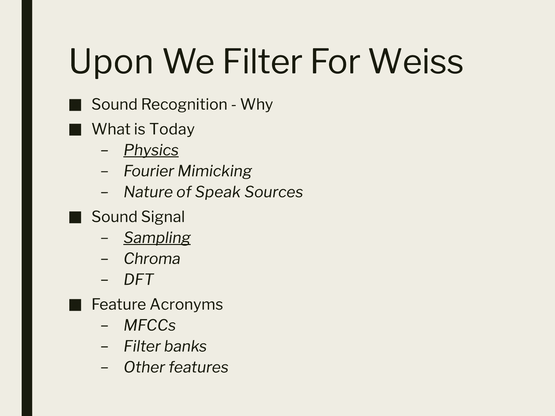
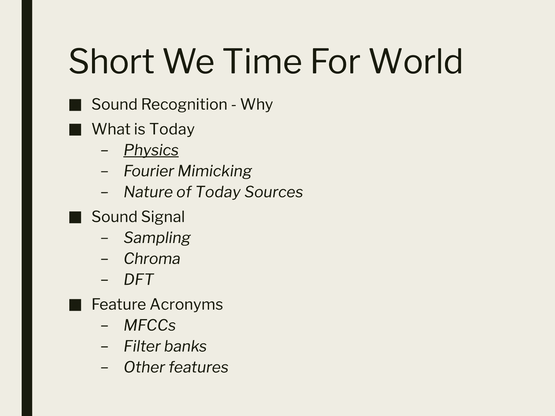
Upon: Upon -> Short
We Filter: Filter -> Time
Weiss: Weiss -> World
of Speak: Speak -> Today
Sampling underline: present -> none
